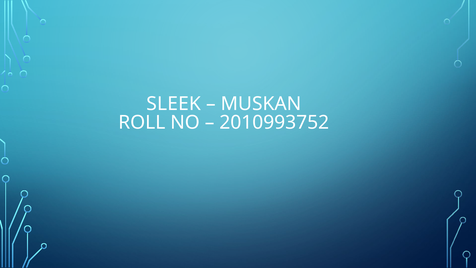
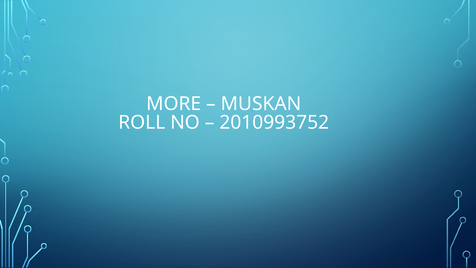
SLEEK: SLEEK -> MORE
